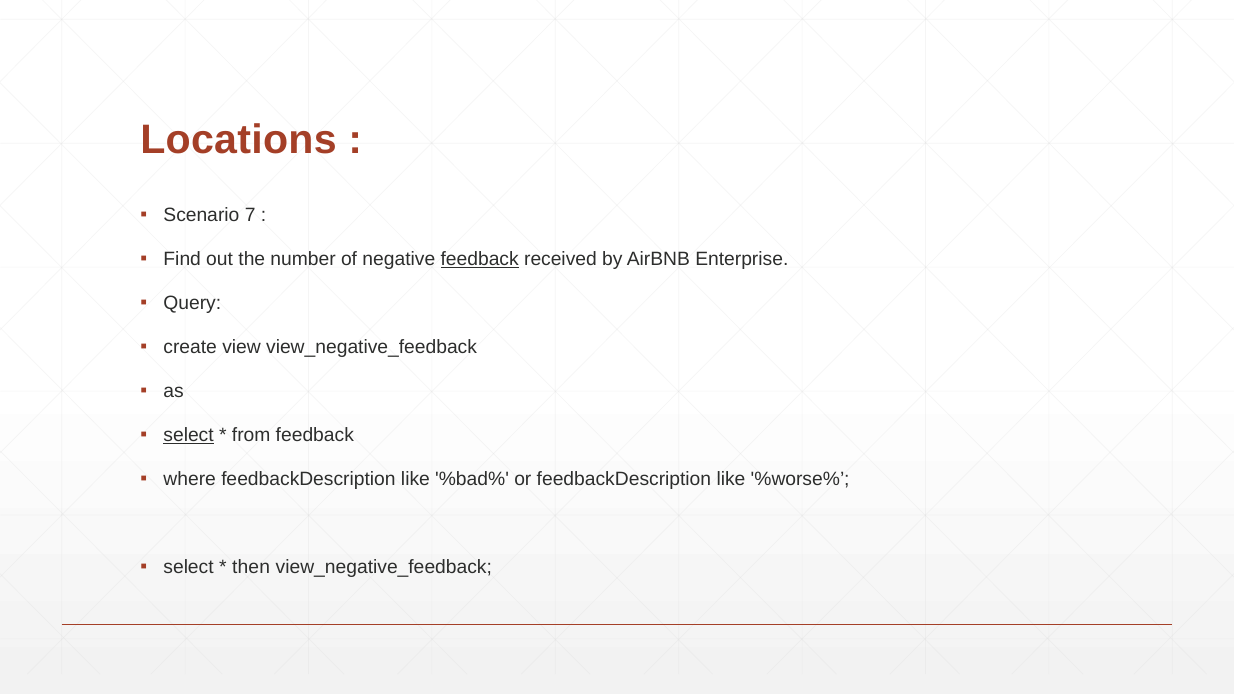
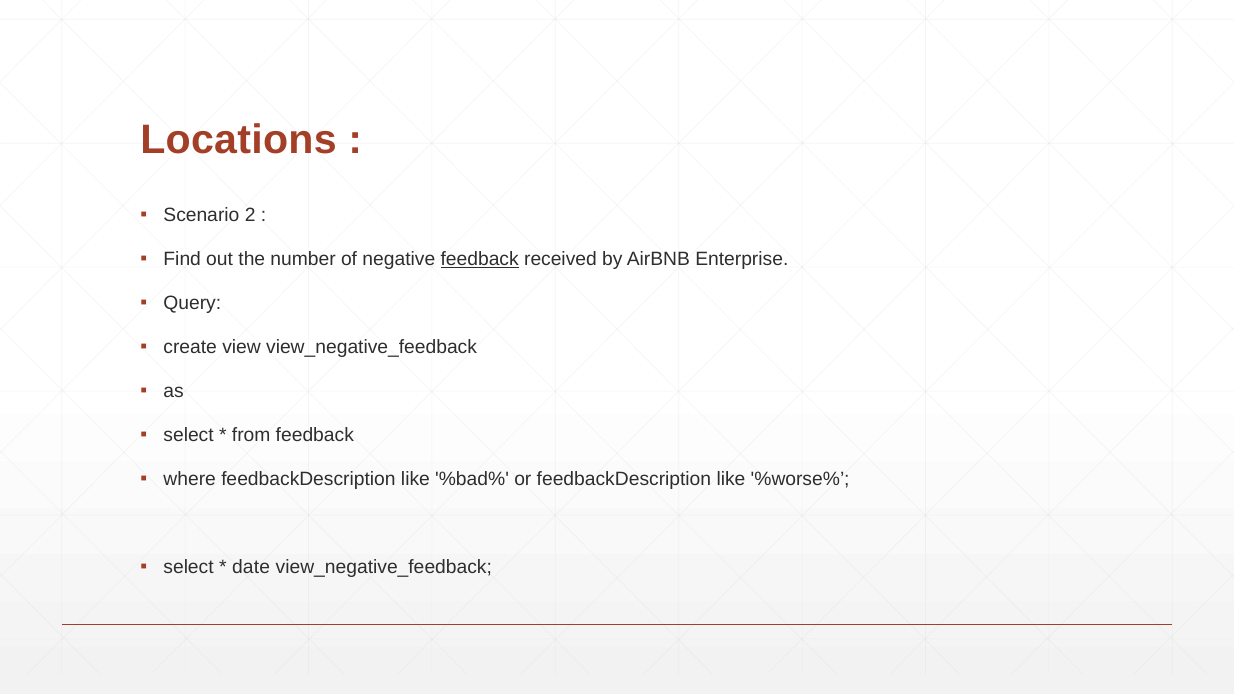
7: 7 -> 2
select at (189, 435) underline: present -> none
then: then -> date
